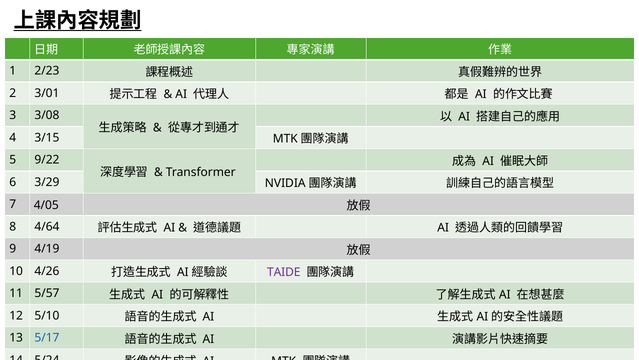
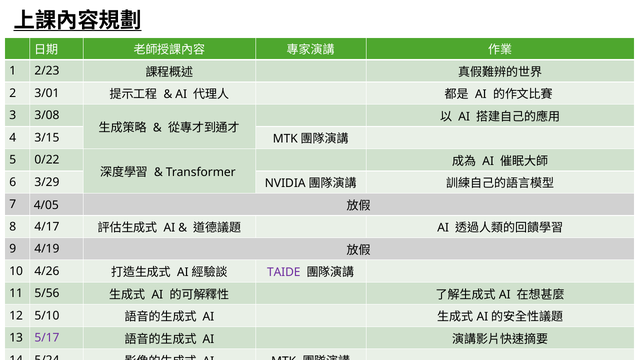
9/22: 9/22 -> 0/22
4/64: 4/64 -> 4/17
5/57: 5/57 -> 5/56
5/17 colour: blue -> purple
